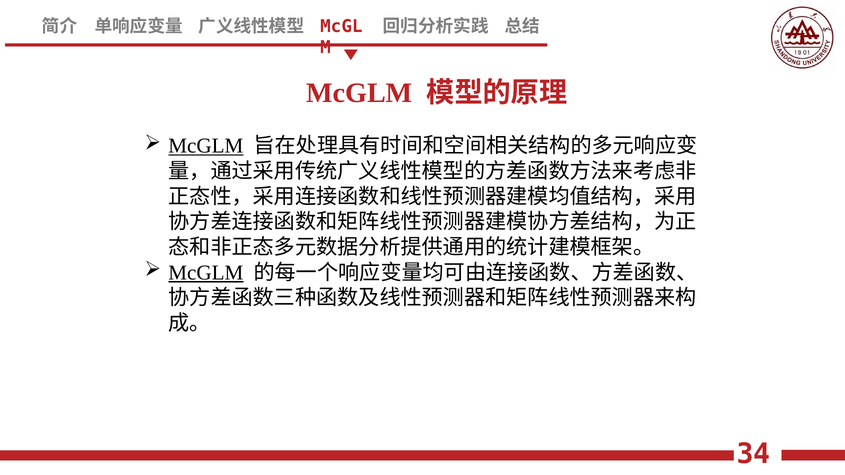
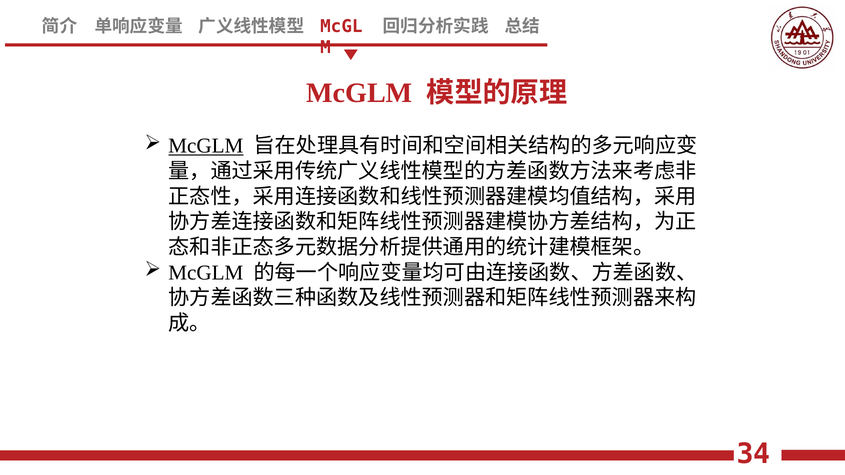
McGLM at (206, 273) underline: present -> none
